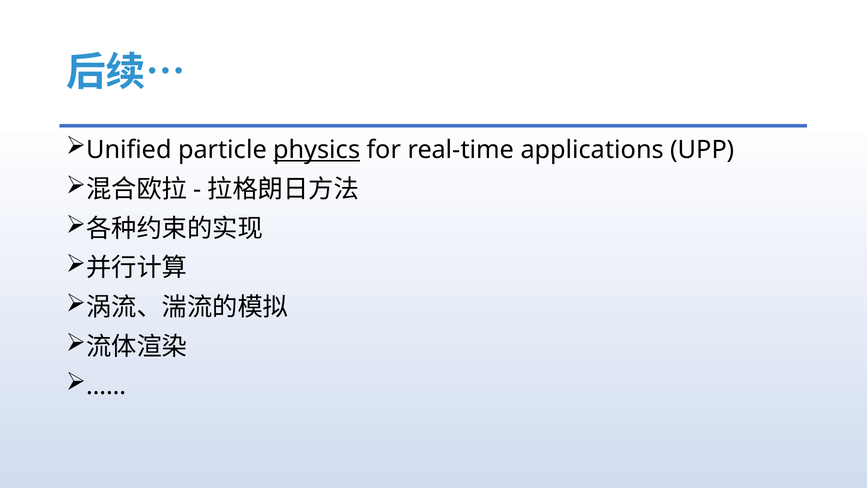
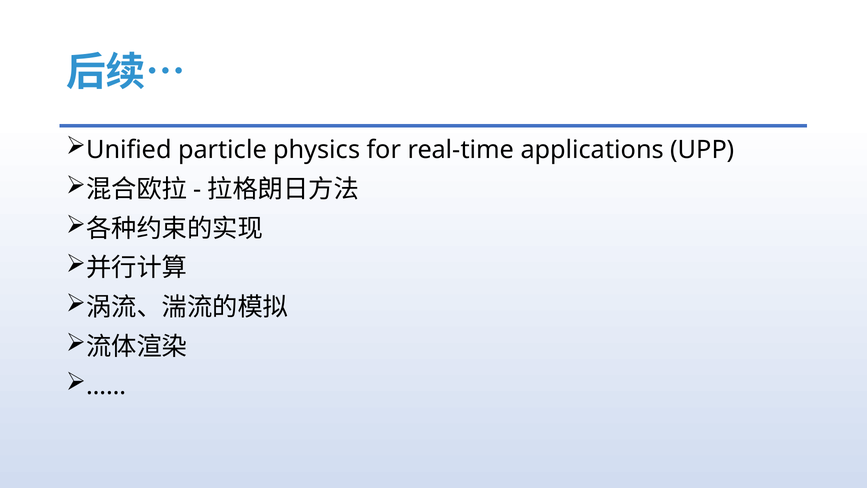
physics underline: present -> none
